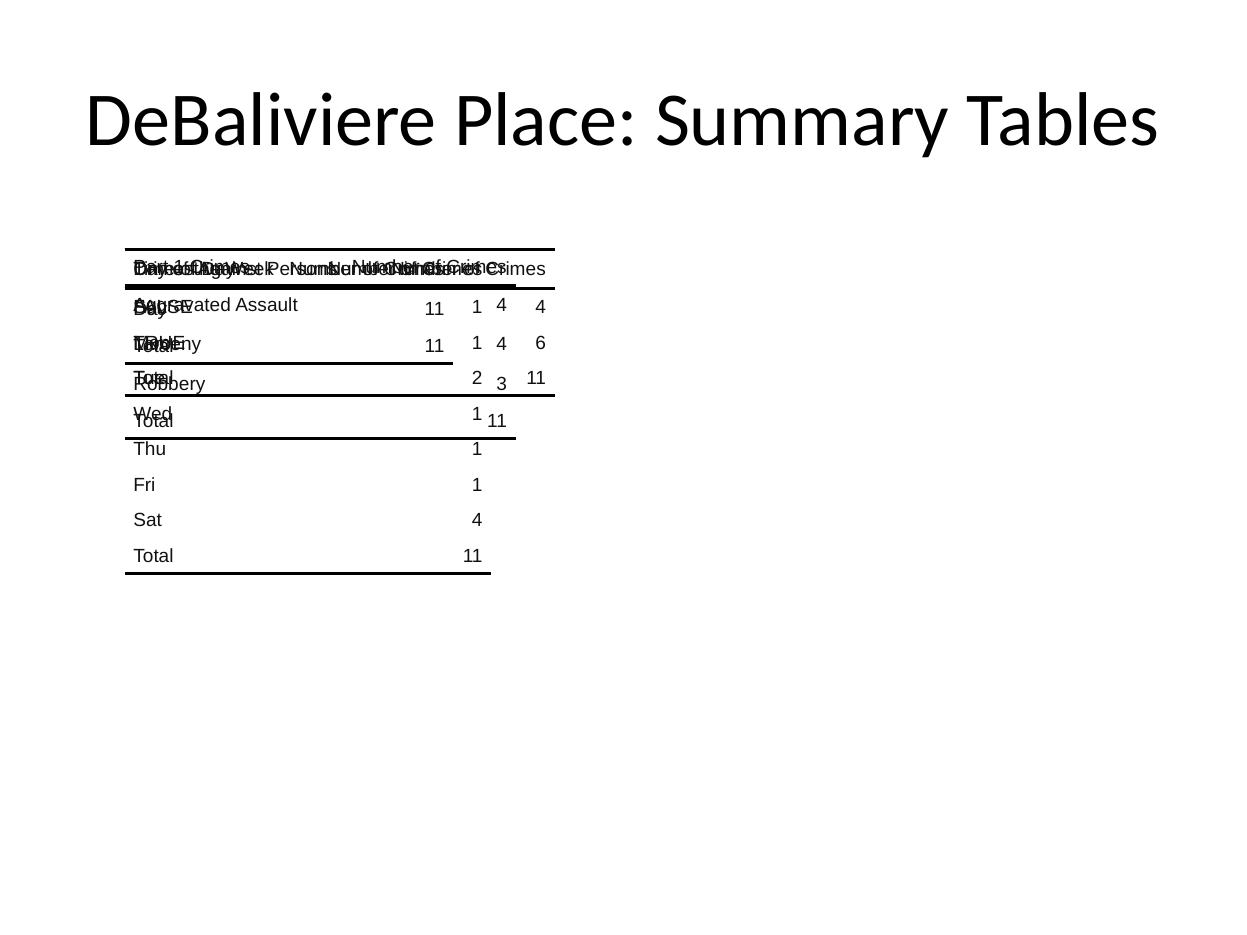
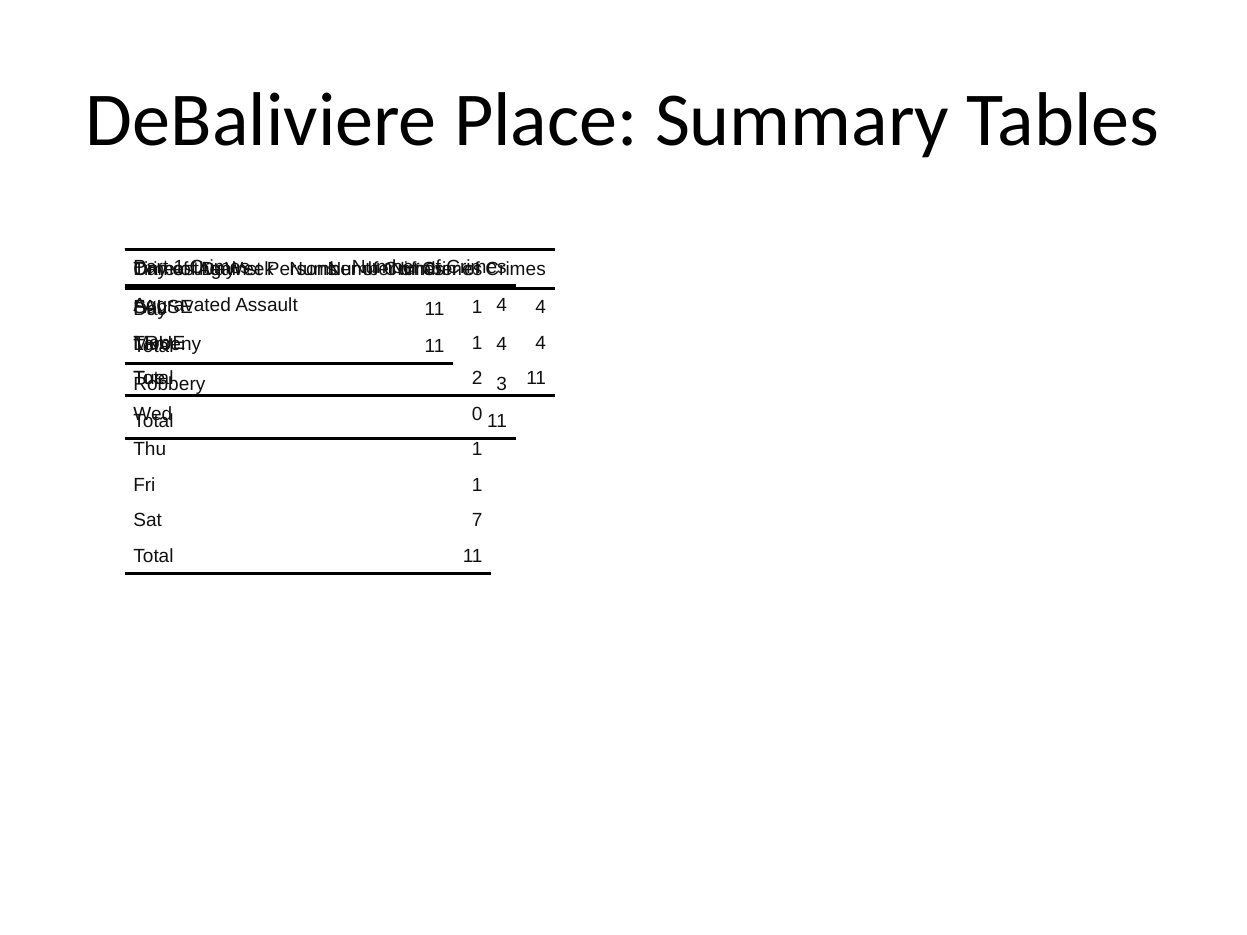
6 at (541, 343): 6 -> 4
1 at (477, 414): 1 -> 0
Sat 4: 4 -> 7
